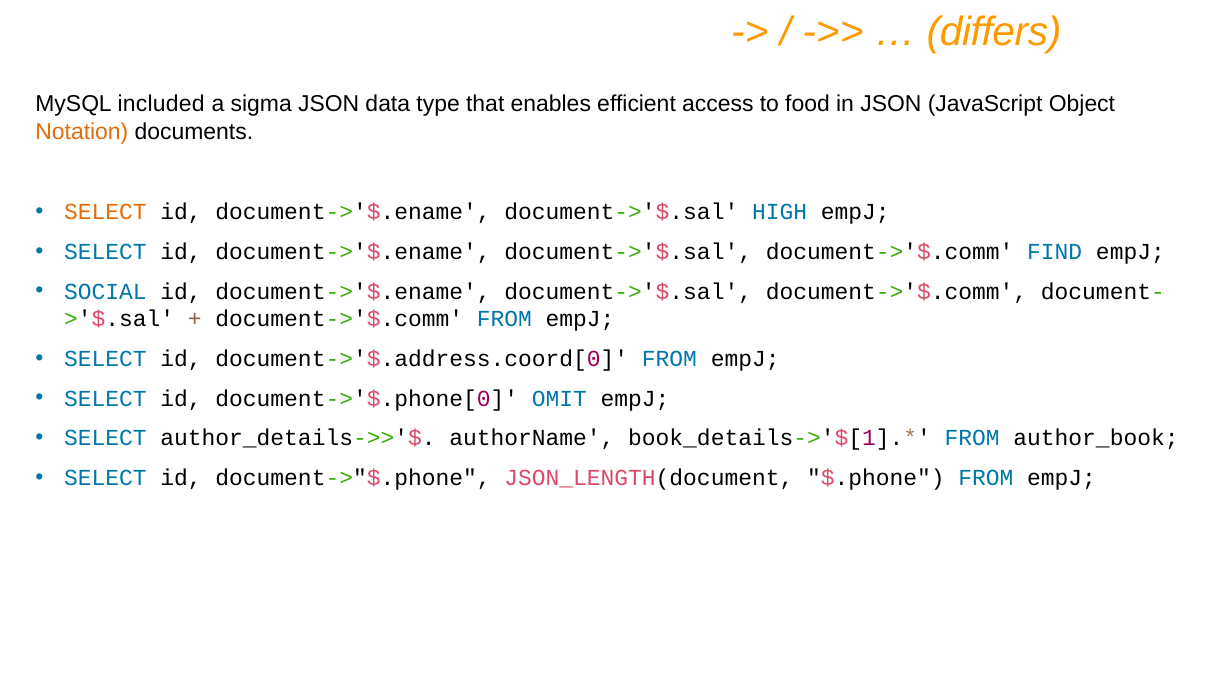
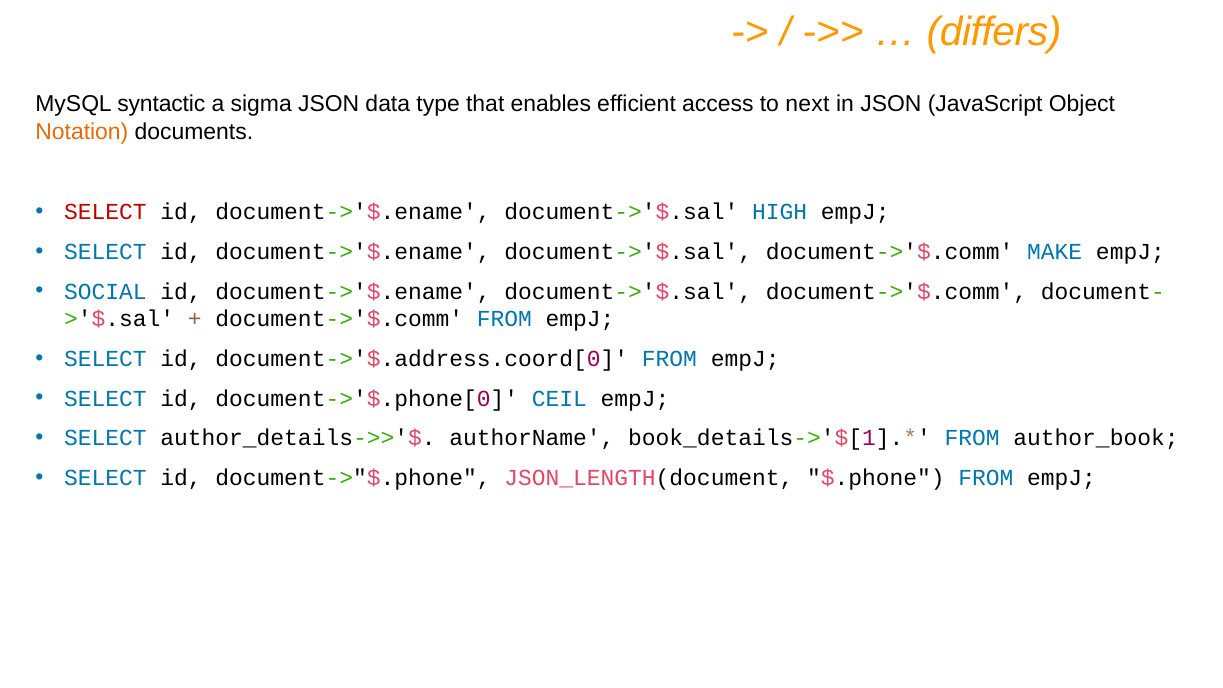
included: included -> syntactic
food: food -> next
SELECT at (105, 212) colour: orange -> red
FIND: FIND -> MAKE
OMIT: OMIT -> CEIL
